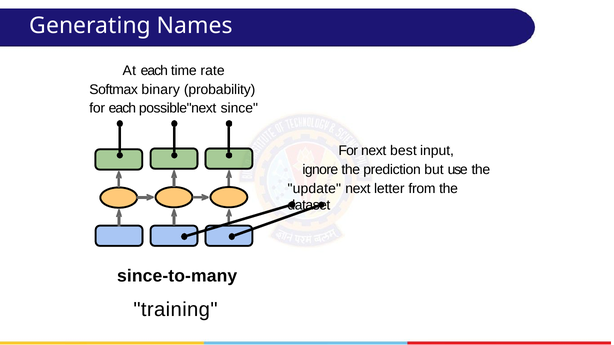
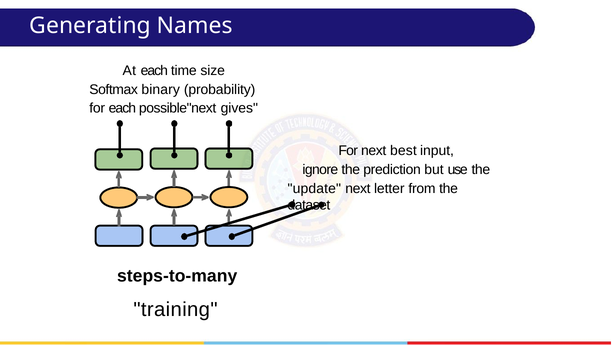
rate: rate -> size
since: since -> gives
since-to-many: since-to-many -> steps-to-many
